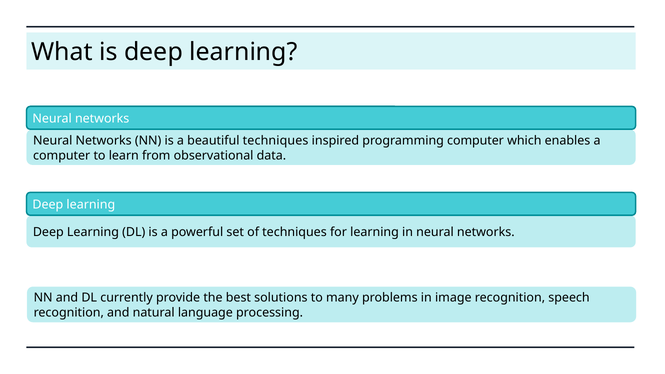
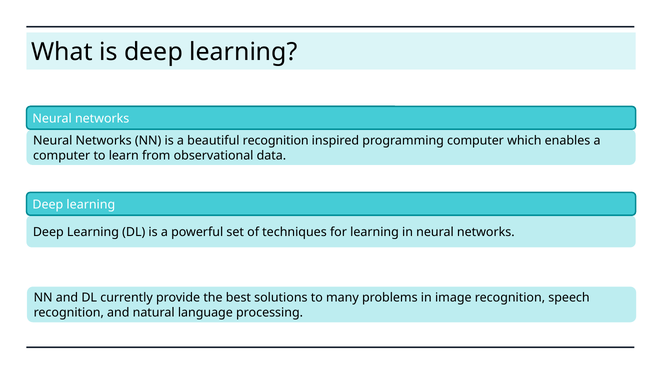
beautiful techniques: techniques -> recognition
